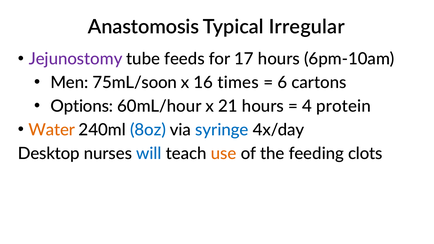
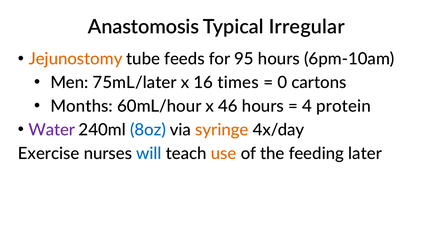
Jejunostomy colour: purple -> orange
17: 17 -> 95
75mL/soon: 75mL/soon -> 75mL/later
6: 6 -> 0
Options: Options -> Months
21: 21 -> 46
Water colour: orange -> purple
syringe colour: blue -> orange
Desktop: Desktop -> Exercise
clots: clots -> later
